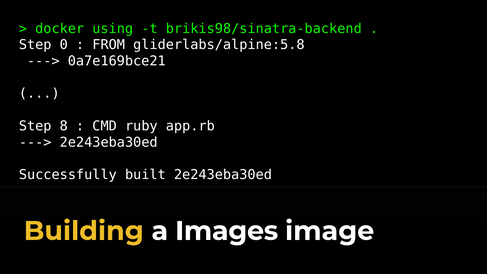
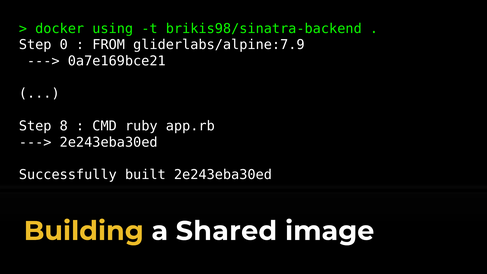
gliderlabs/alpine:5.8: gliderlabs/alpine:5.8 -> gliderlabs/alpine:7.9
Images: Images -> Shared
